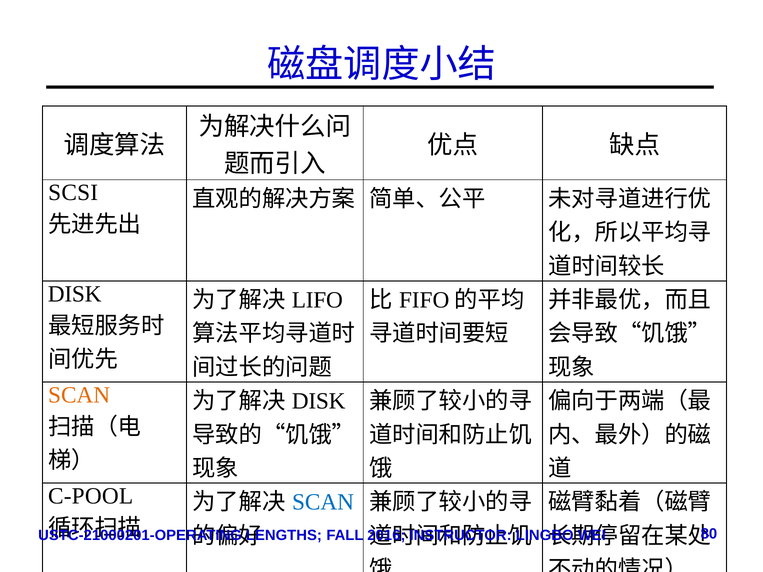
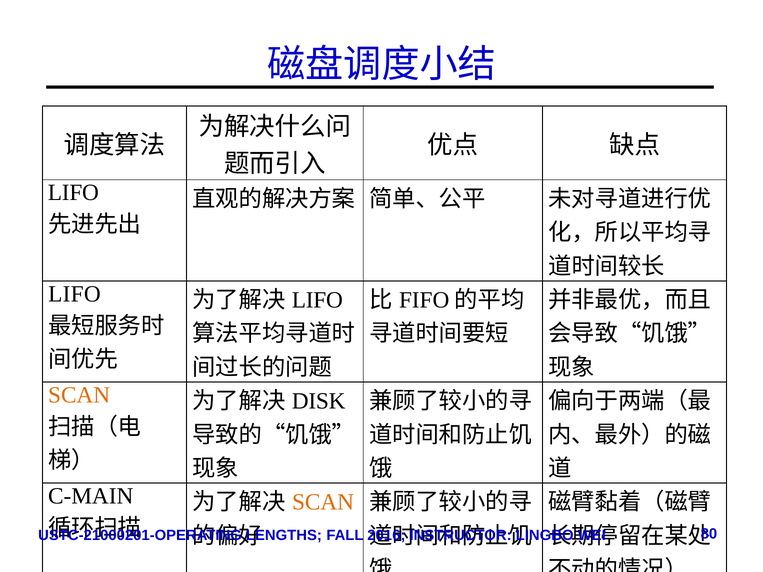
SCSI at (73, 193): SCSI -> LIFO
DISK at (75, 294): DISK -> LIFO
C-POOL: C-POOL -> C-MAIN
SCAN at (323, 502) colour: blue -> orange
